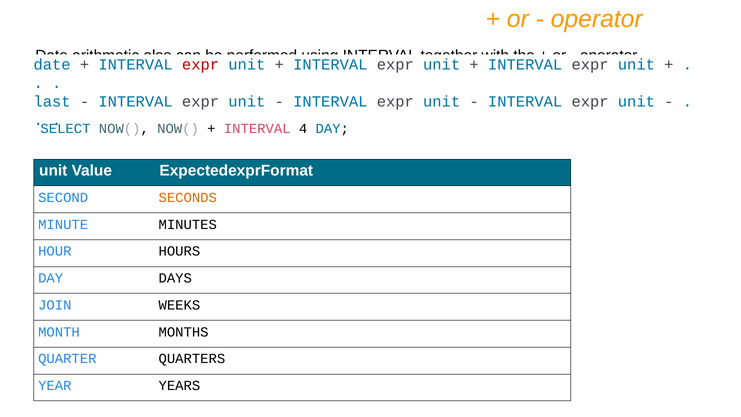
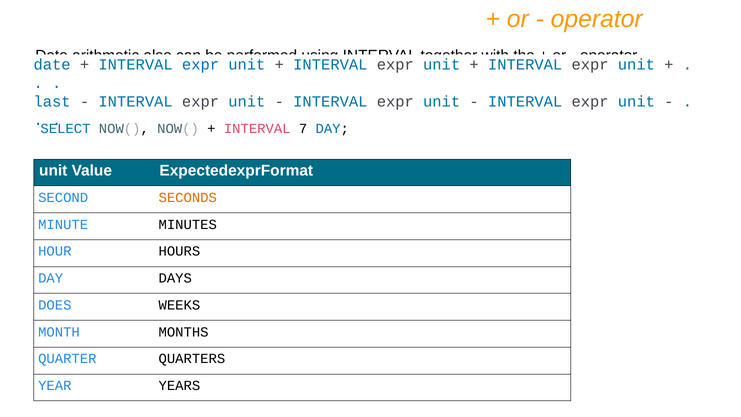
expr at (201, 65) colour: red -> blue
4: 4 -> 7
JOIN: JOIN -> DOES
